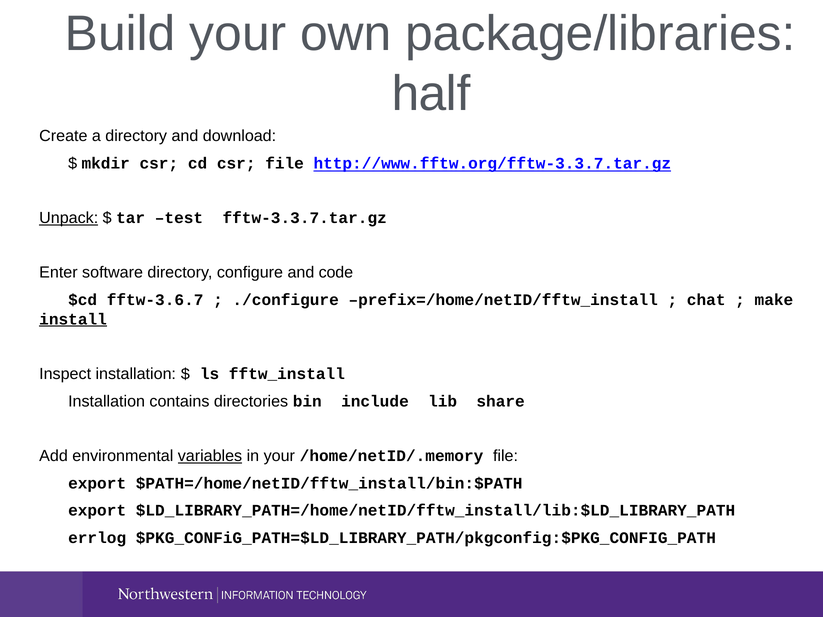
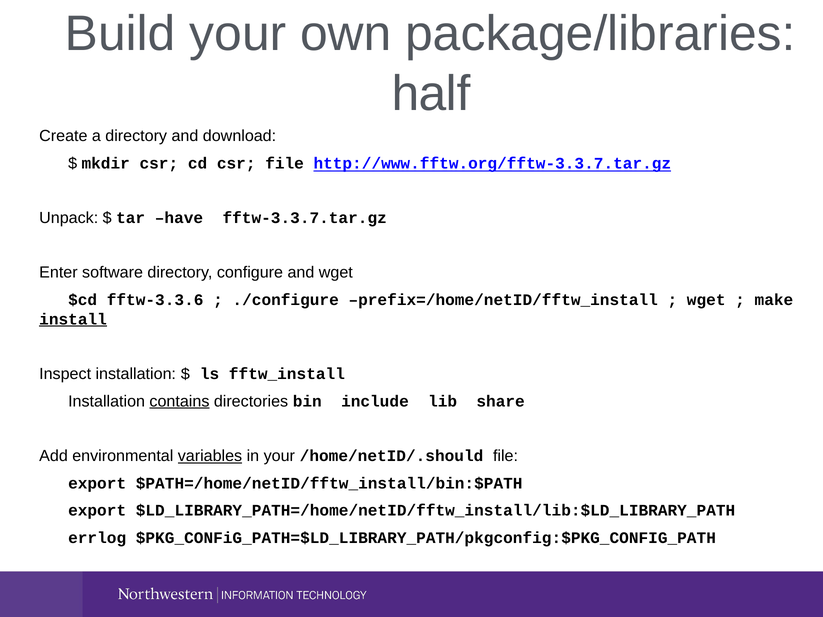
Unpack underline: present -> none
test: test -> have
and code: code -> wget
fftw-3.6.7: fftw-3.6.7 -> fftw-3.3.6
chat at (706, 300): chat -> wget
contains underline: none -> present
/home/netID/.memory: /home/netID/.memory -> /home/netID/.should
